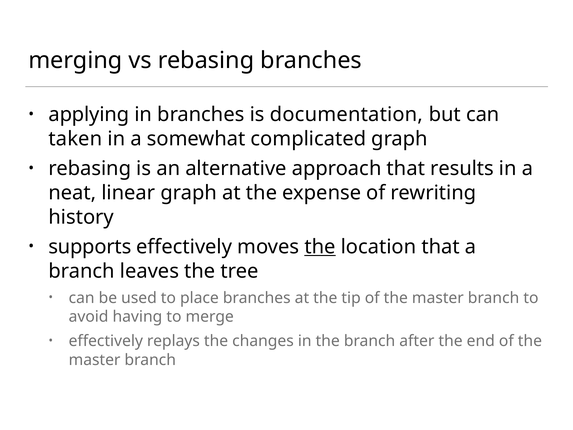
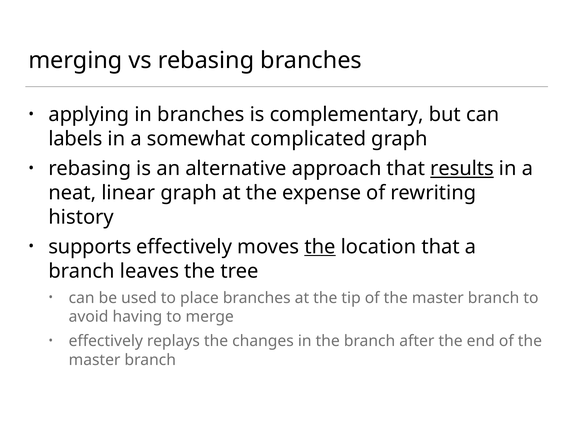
documentation: documentation -> complementary
taken: taken -> labels
results underline: none -> present
